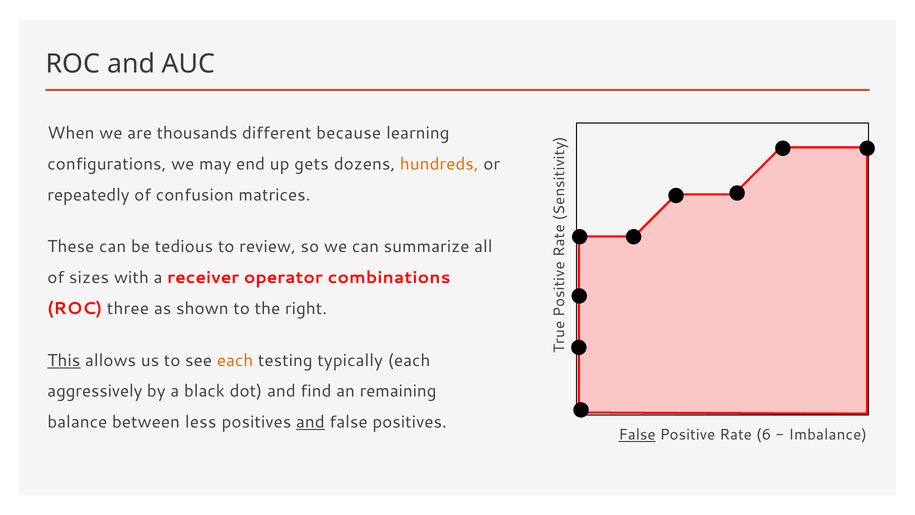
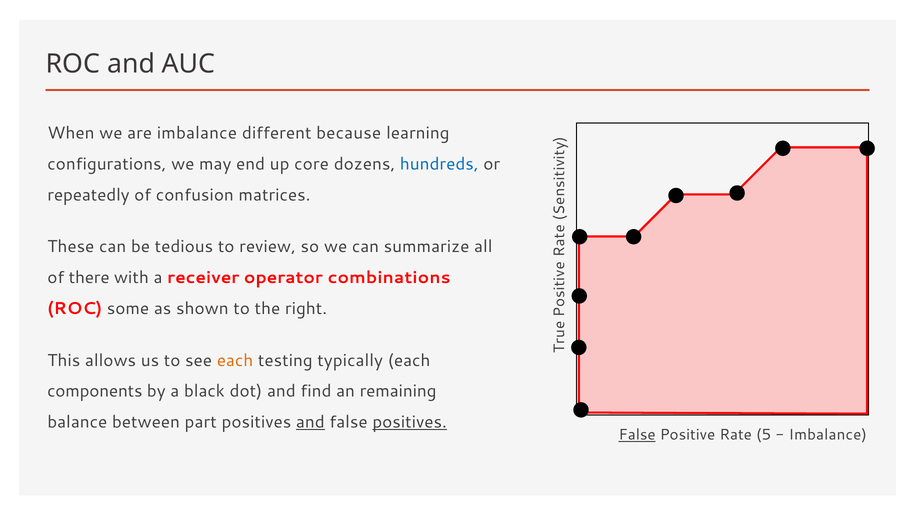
are thousands: thousands -> imbalance
gets: gets -> core
hundreds colour: orange -> blue
sizes: sizes -> there
three: three -> some
This underline: present -> none
aggressively: aggressively -> components
less: less -> part
positives at (410, 422) underline: none -> present
6: 6 -> 5
